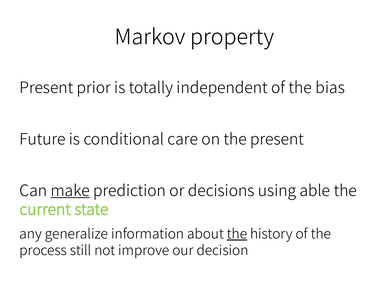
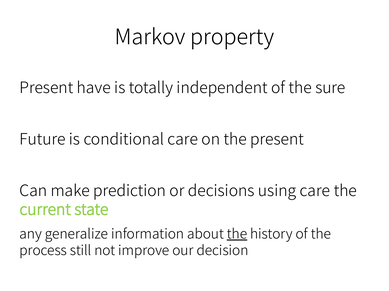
prior: prior -> have
bias: bias -> sure
make underline: present -> none
using able: able -> care
